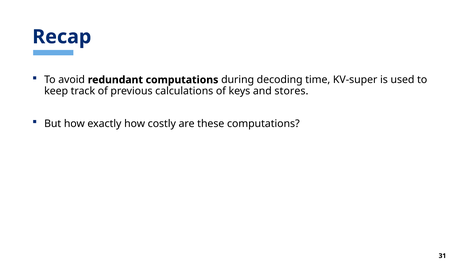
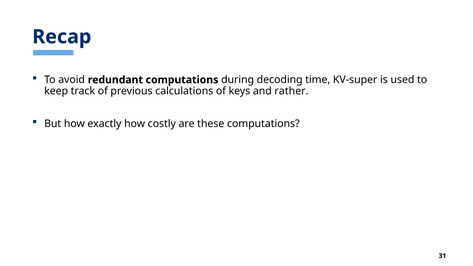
stores: stores -> rather
